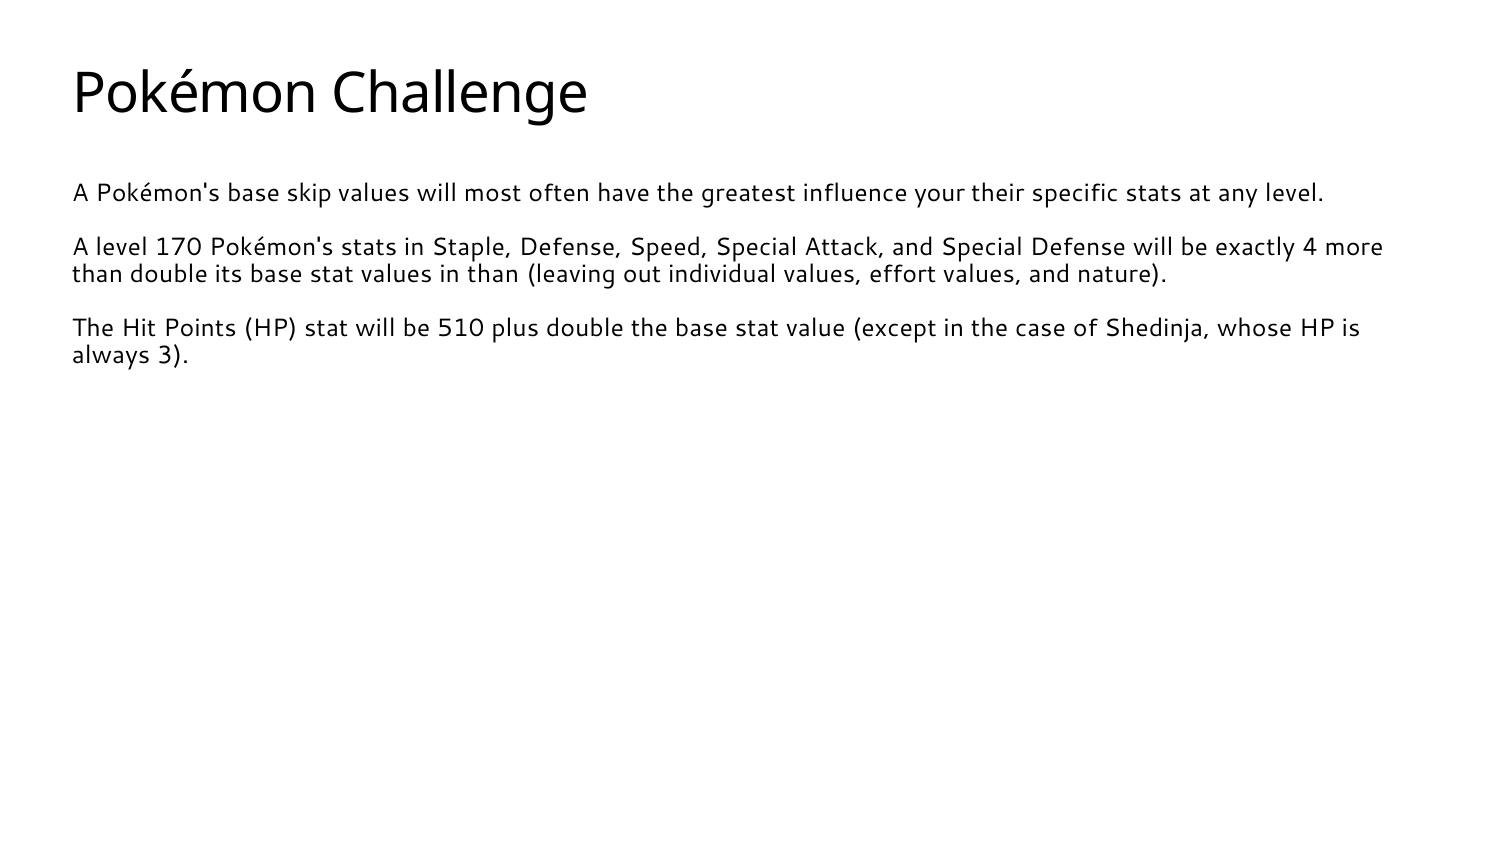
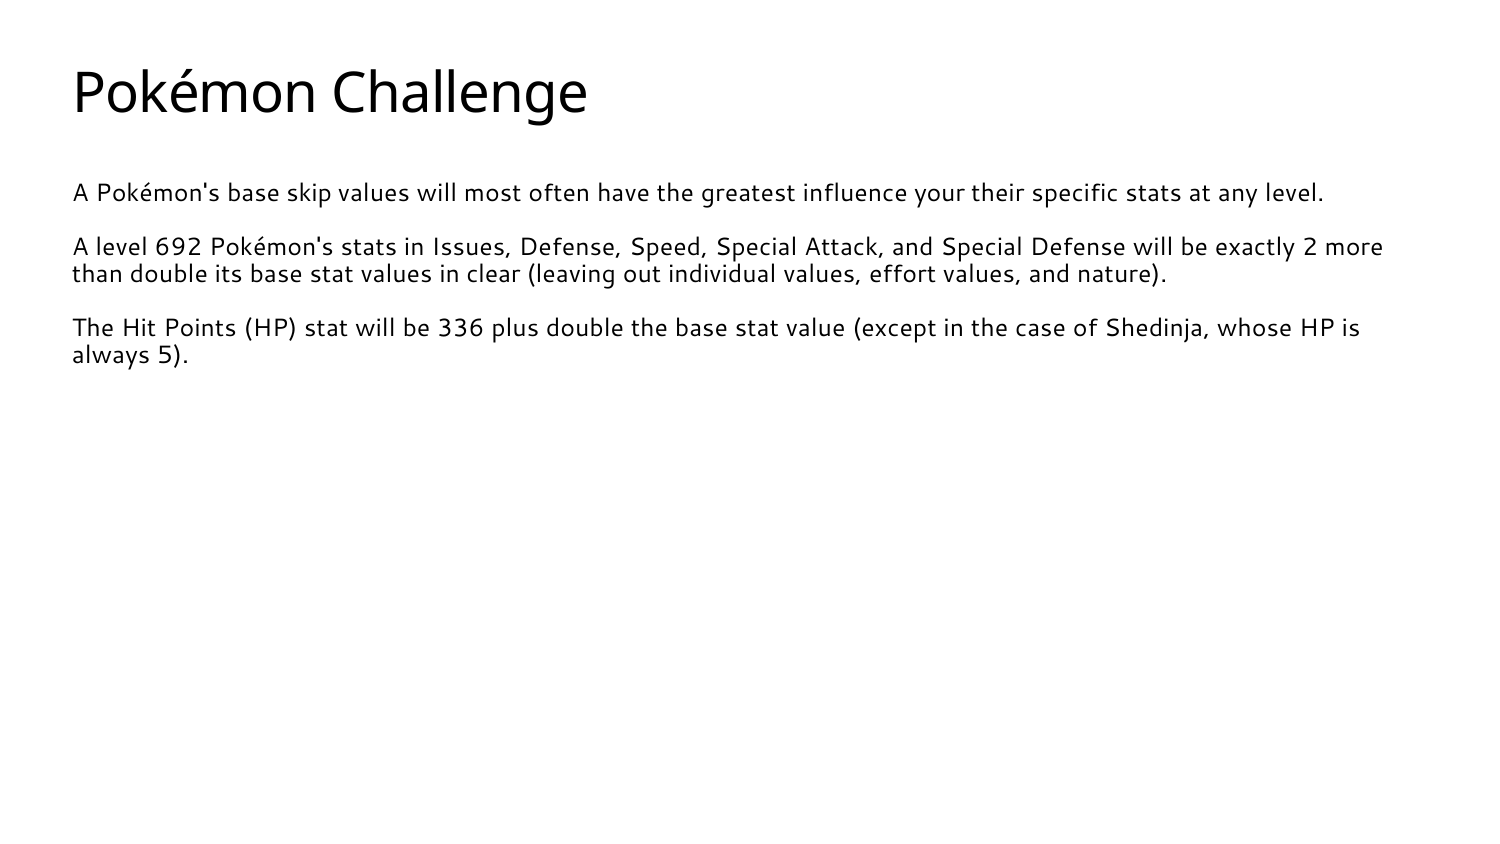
170: 170 -> 692
Staple: Staple -> Issues
4: 4 -> 2
in than: than -> clear
510: 510 -> 336
3: 3 -> 5
